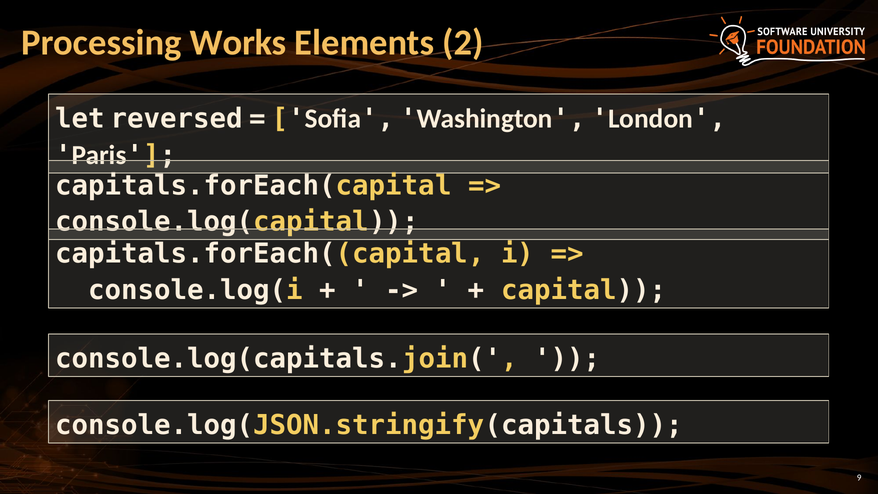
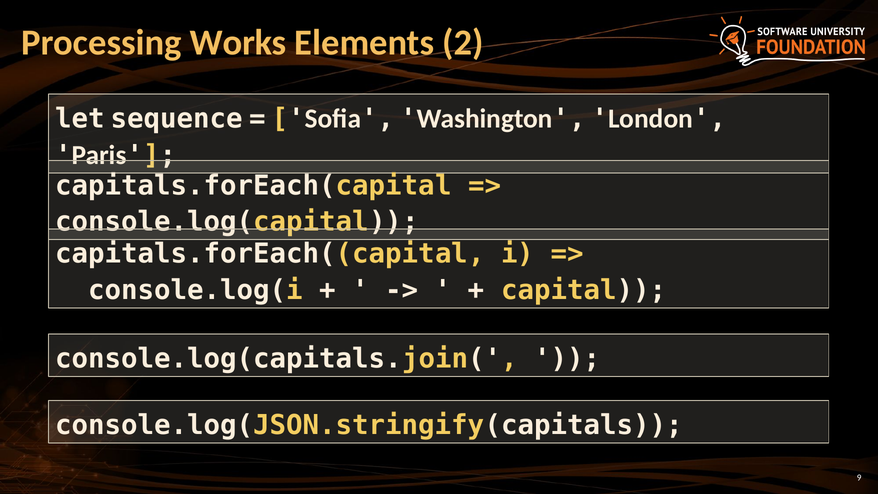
reversed: reversed -> sequence
